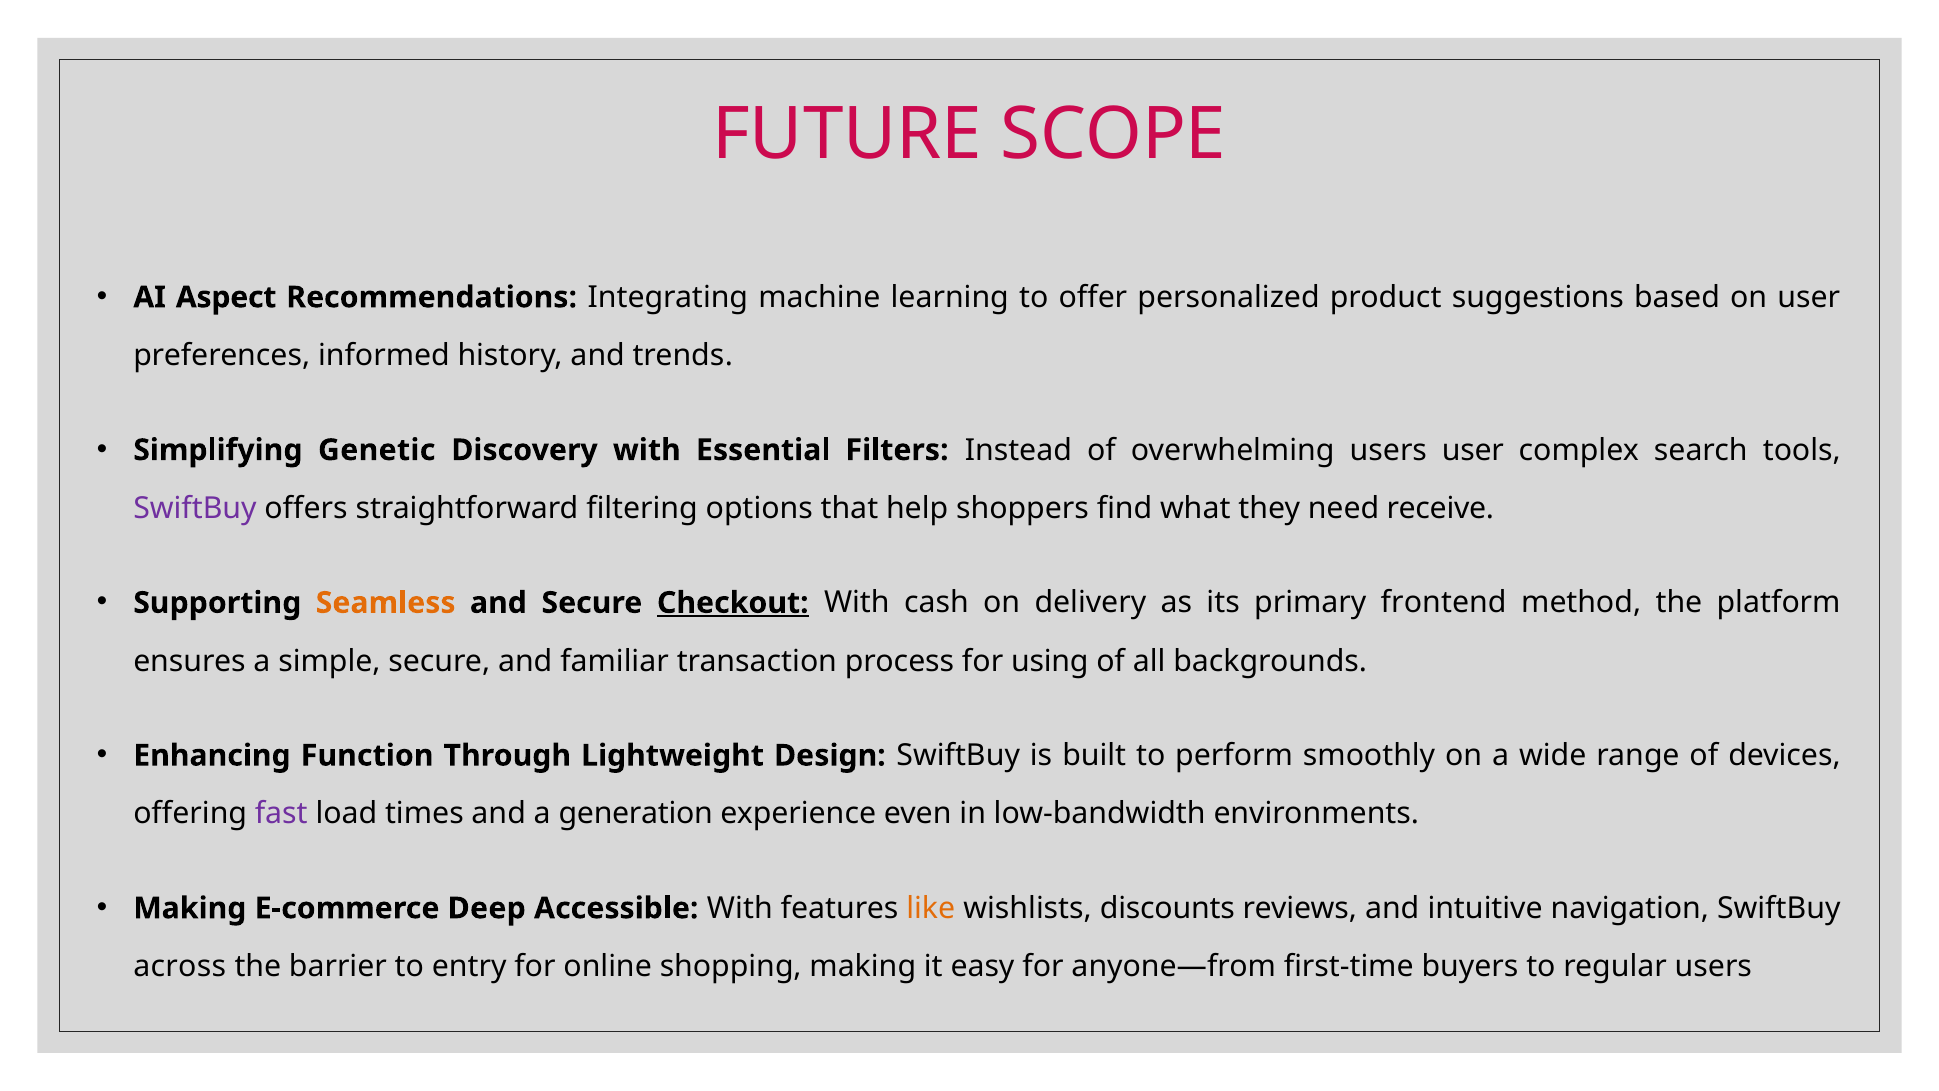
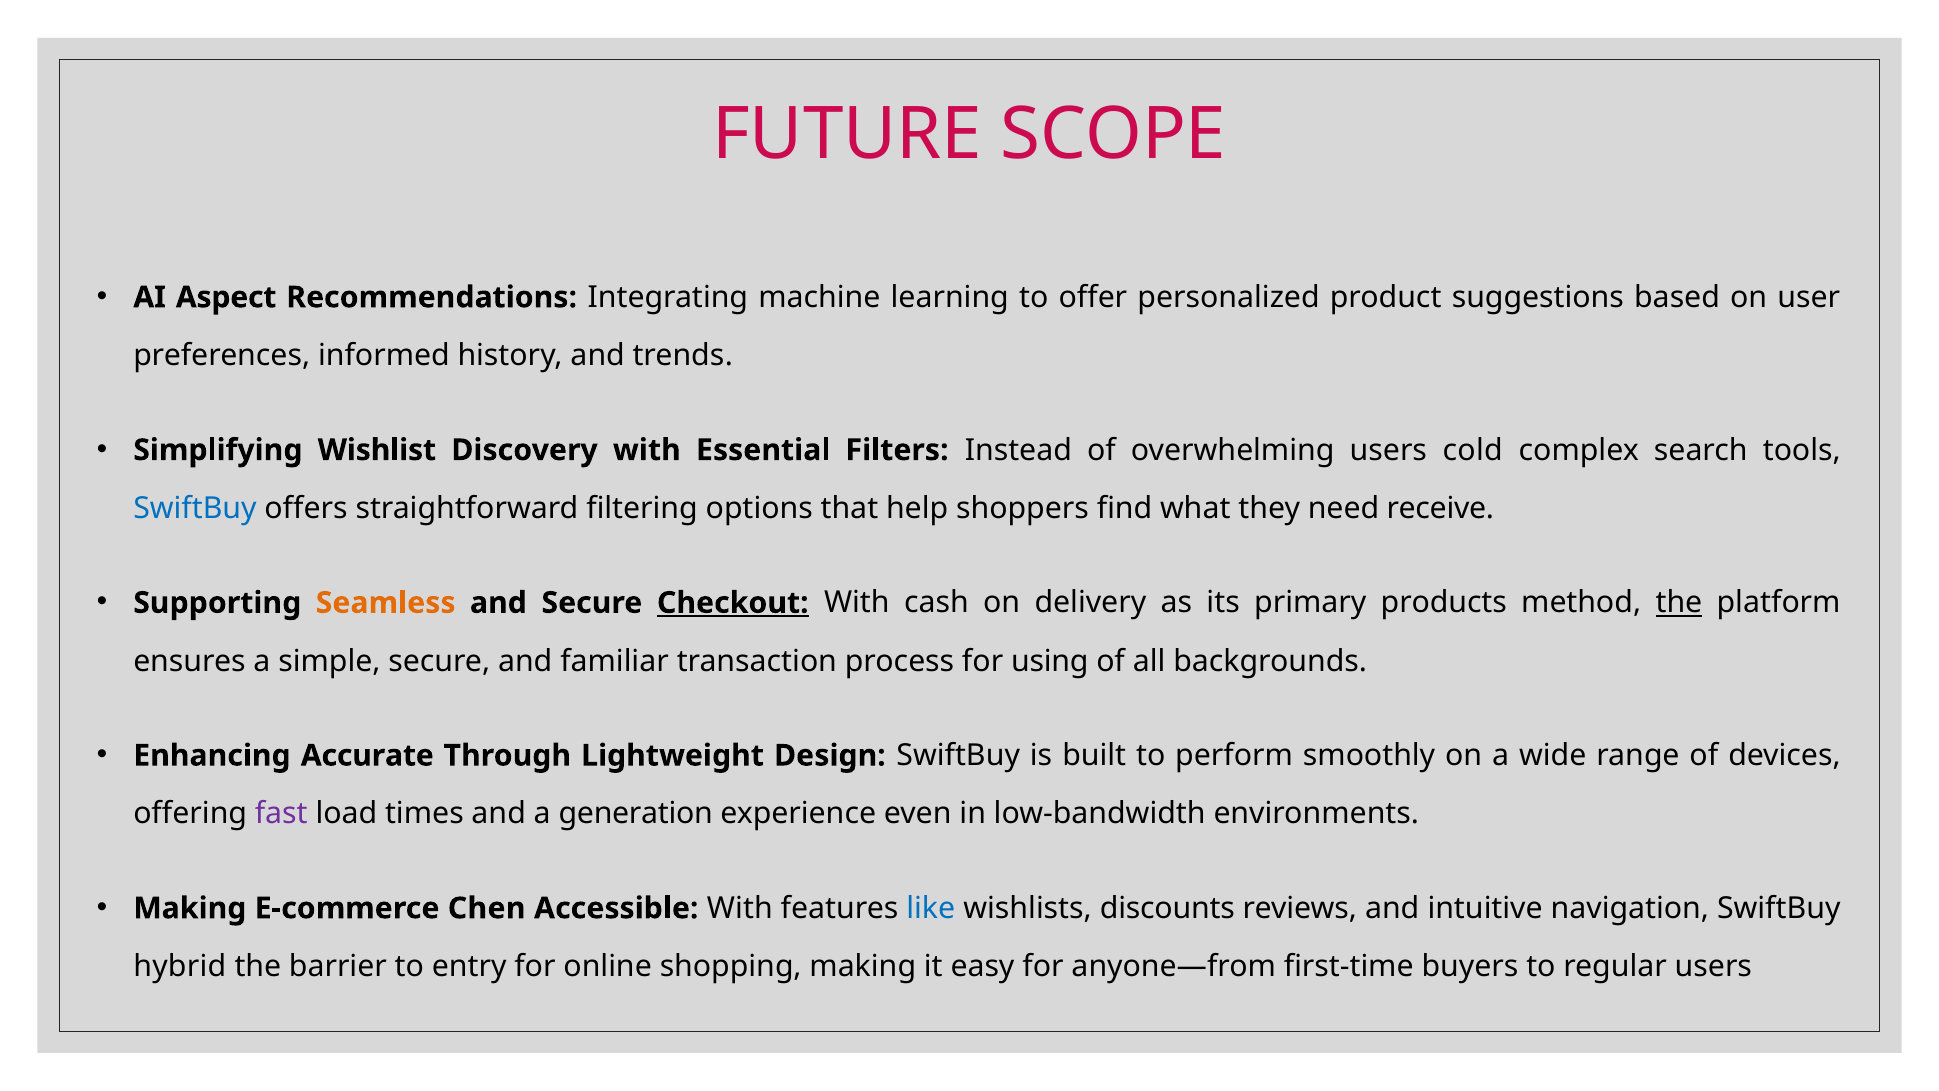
Genetic: Genetic -> Wishlist
users user: user -> cold
SwiftBuy at (195, 508) colour: purple -> blue
frontend: frontend -> products
the at (1679, 603) underline: none -> present
Function: Function -> Accurate
Deep: Deep -> Chen
like colour: orange -> blue
across: across -> hybrid
